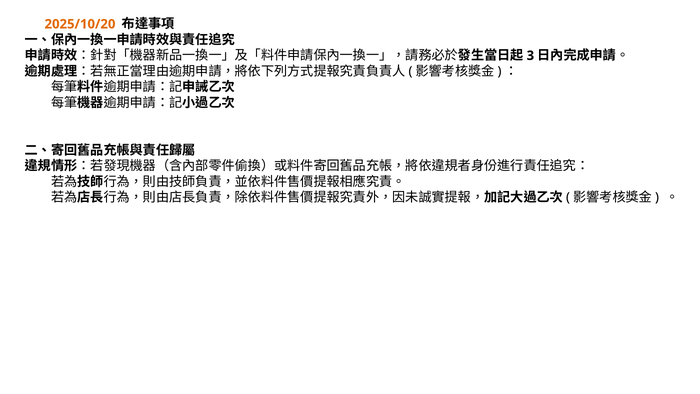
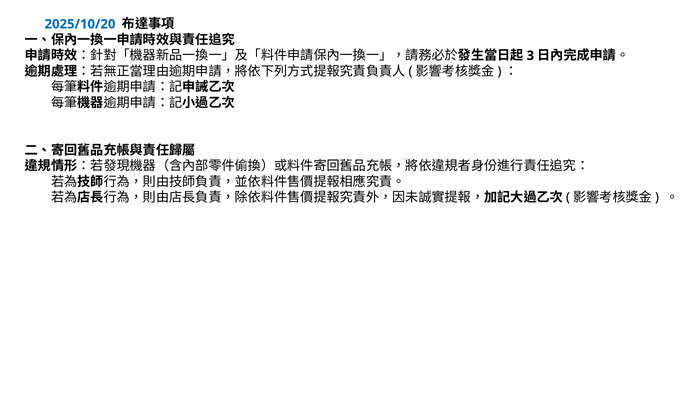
2025/10/20 colour: orange -> blue
